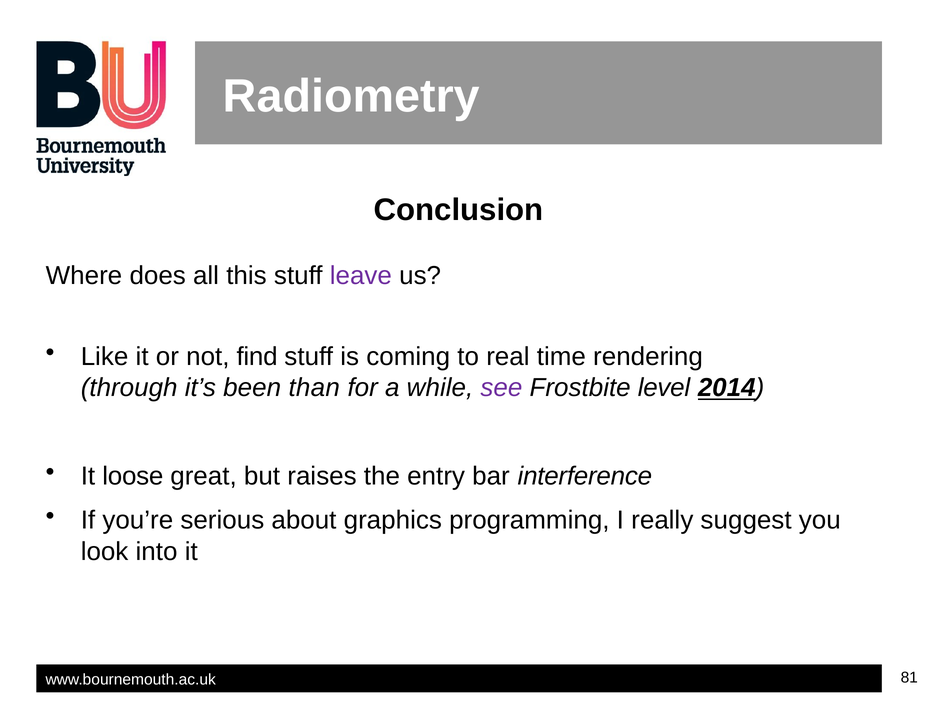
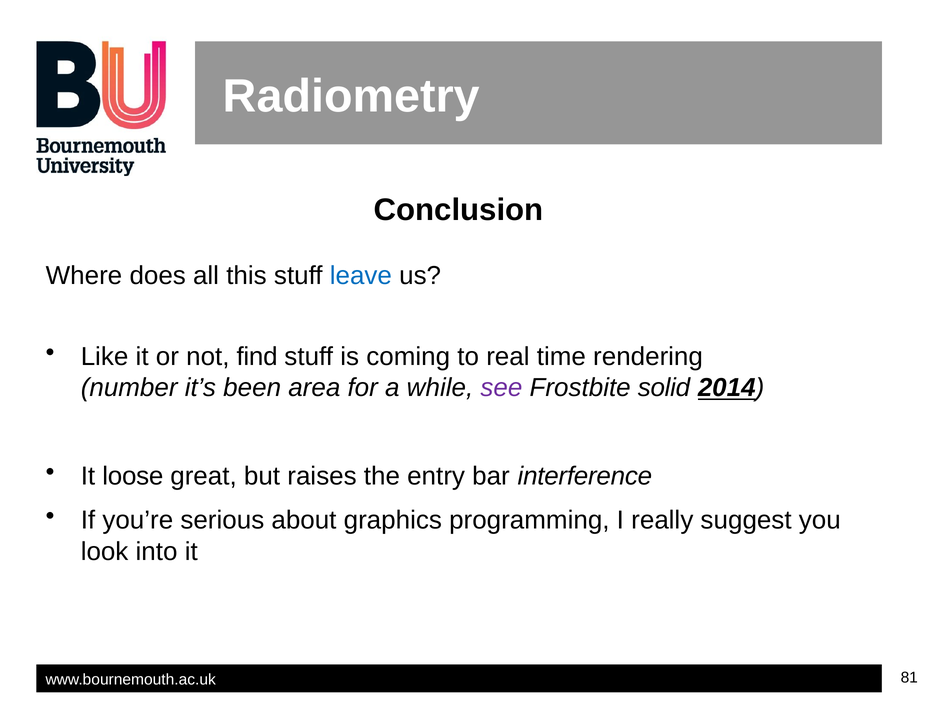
leave colour: purple -> blue
through: through -> number
than: than -> area
level: level -> solid
